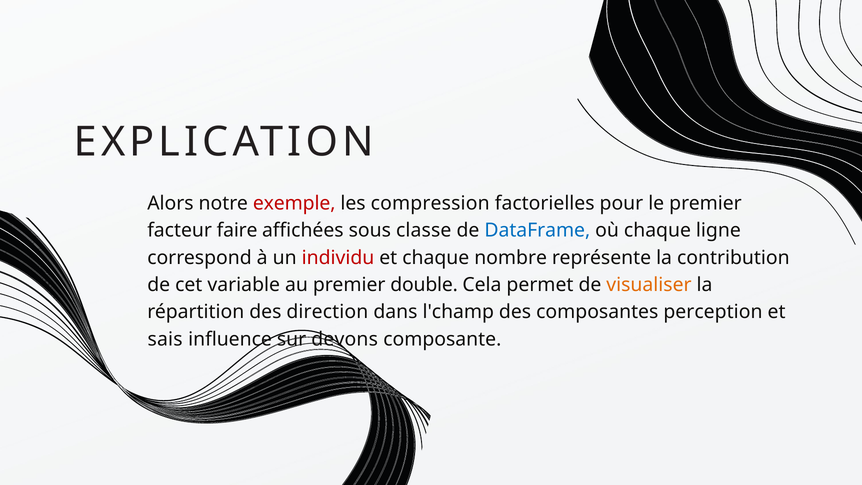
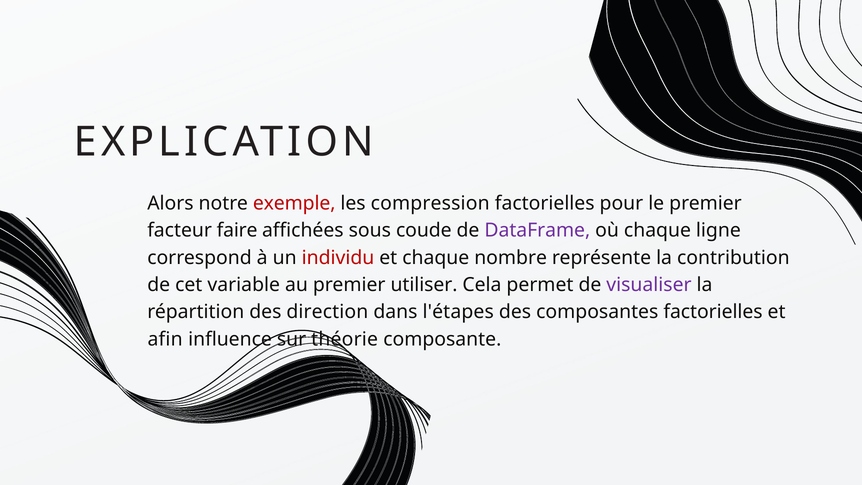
classe: classe -> coude
DataFrame colour: blue -> purple
double: double -> utiliser
visualiser colour: orange -> purple
l'champ: l'champ -> l'étapes
composantes perception: perception -> factorielles
sais: sais -> afin
devons: devons -> théorie
